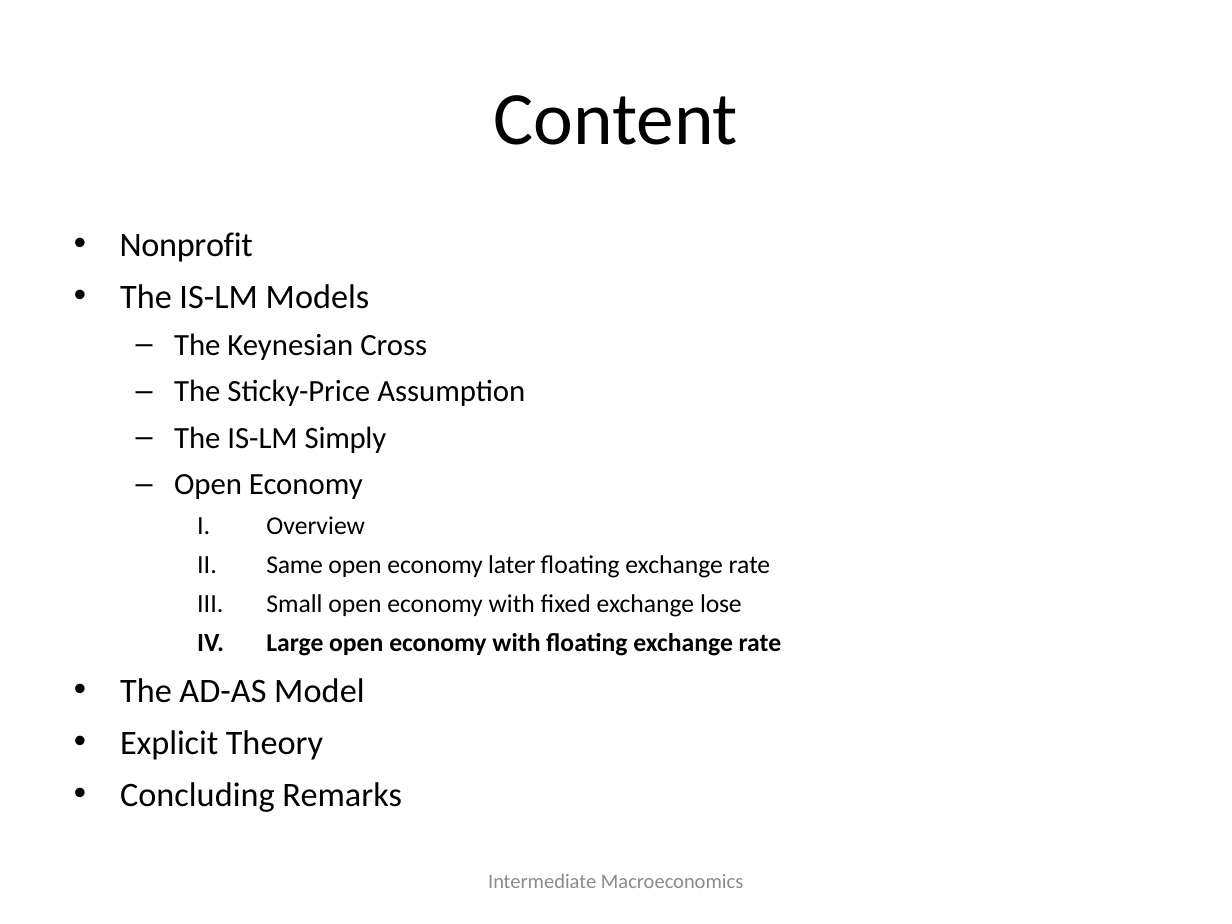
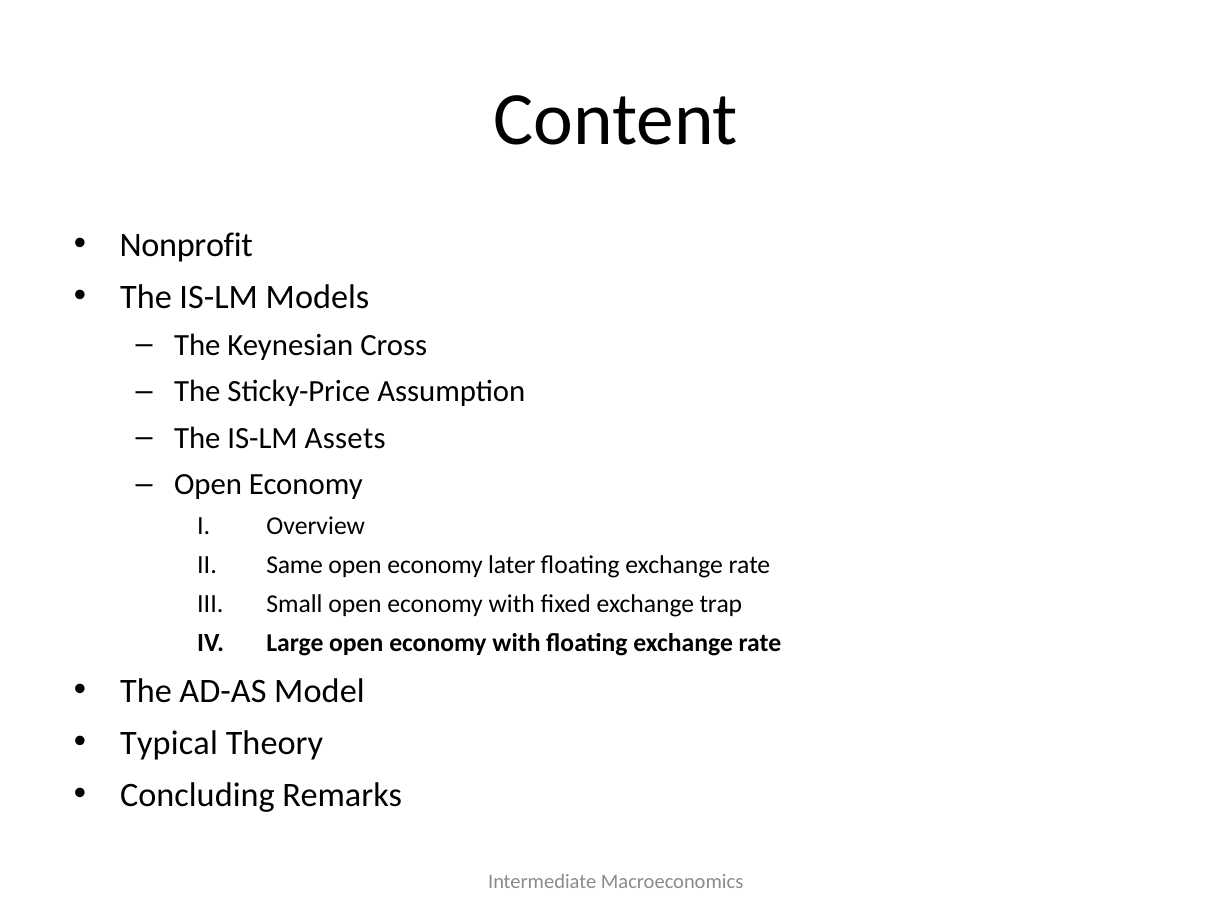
Simply: Simply -> Assets
lose: lose -> trap
Explicit: Explicit -> Typical
